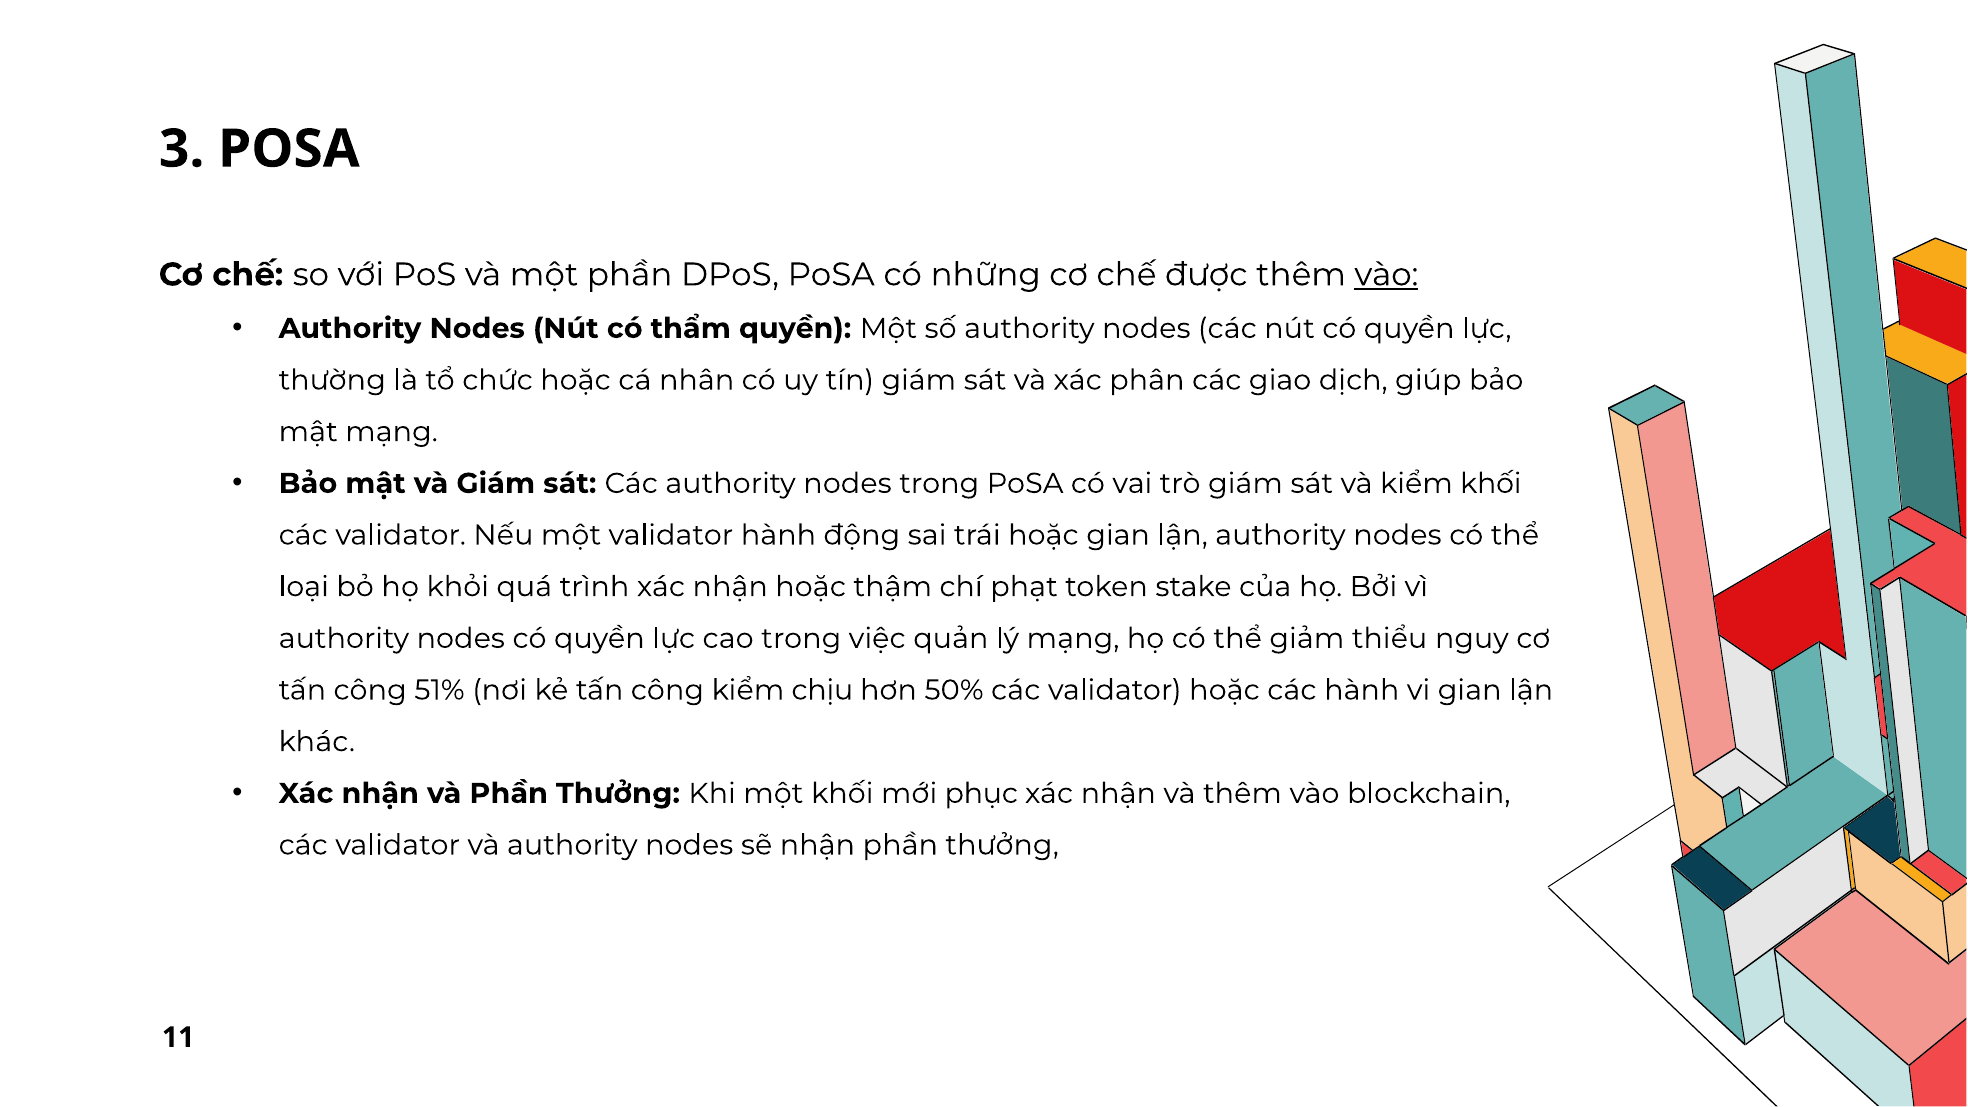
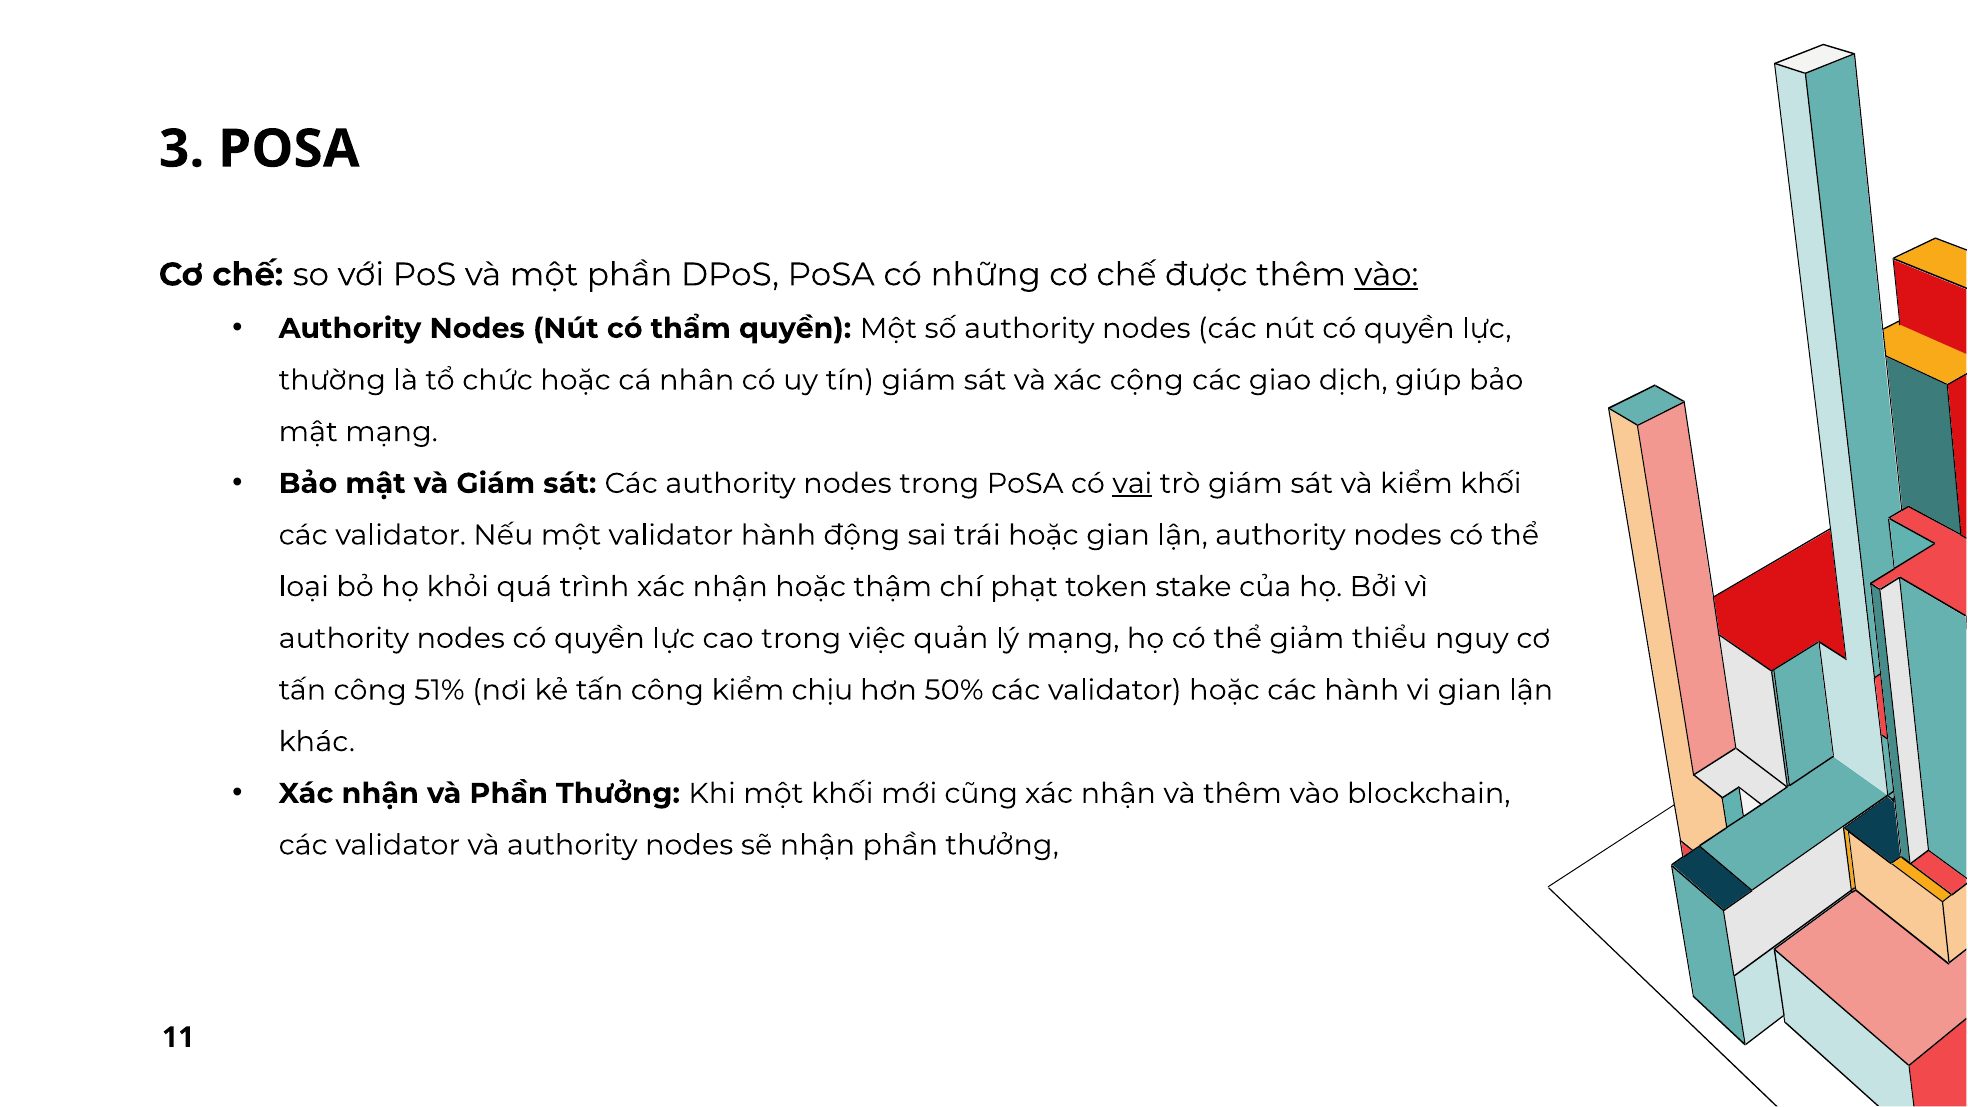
phân: phân -> cộng
vai underline: none -> present
phục: phục -> cũng
